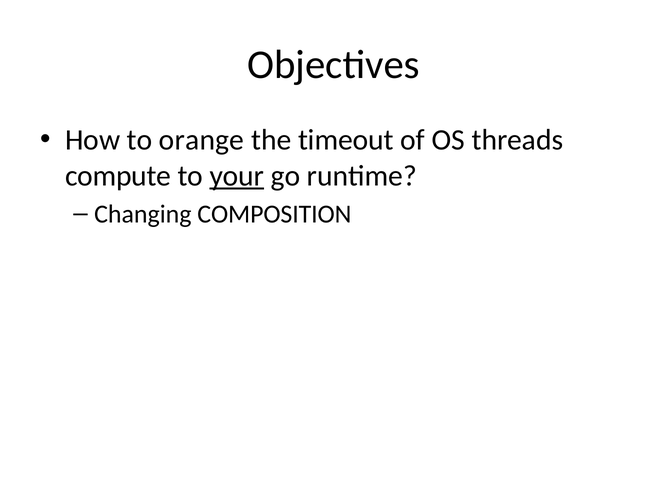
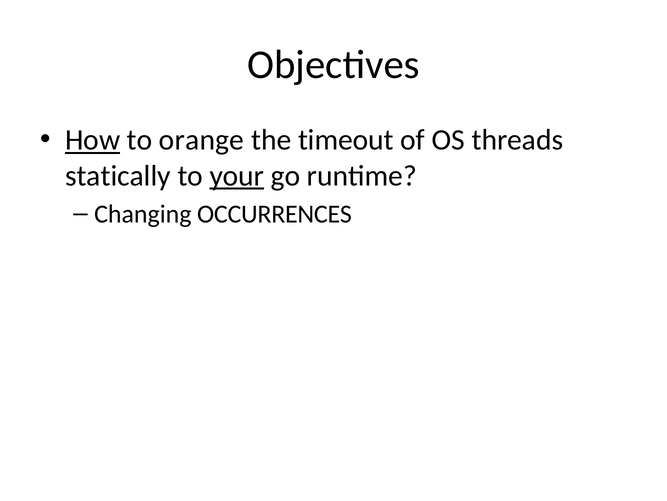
How underline: none -> present
compute: compute -> statically
COMPOSITION: COMPOSITION -> OCCURRENCES
